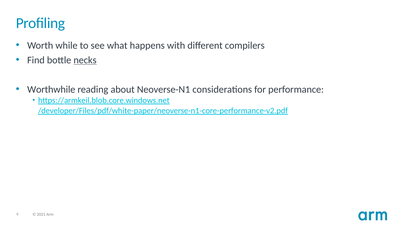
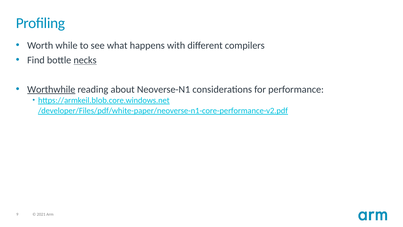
Worthwhile underline: none -> present
